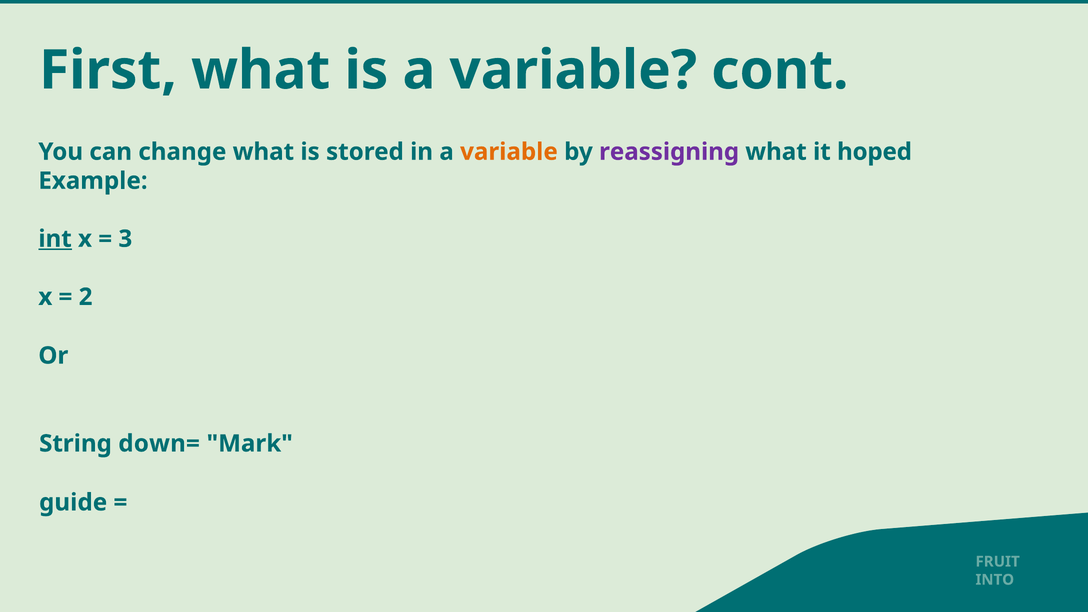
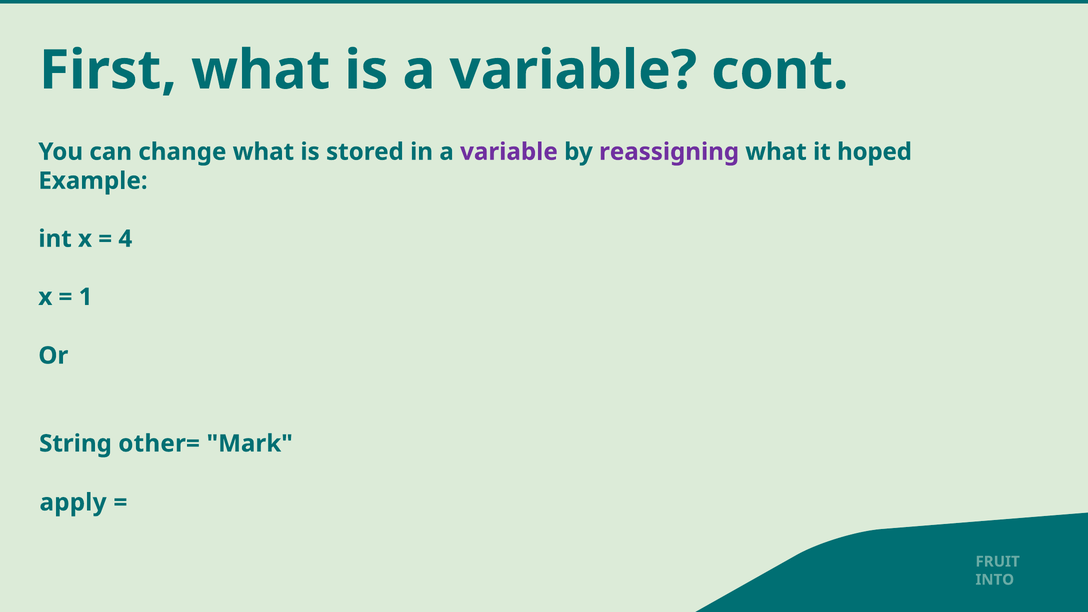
variable at (509, 152) colour: orange -> purple
int underline: present -> none
3: 3 -> 4
2: 2 -> 1
down=: down= -> other=
guide: guide -> apply
